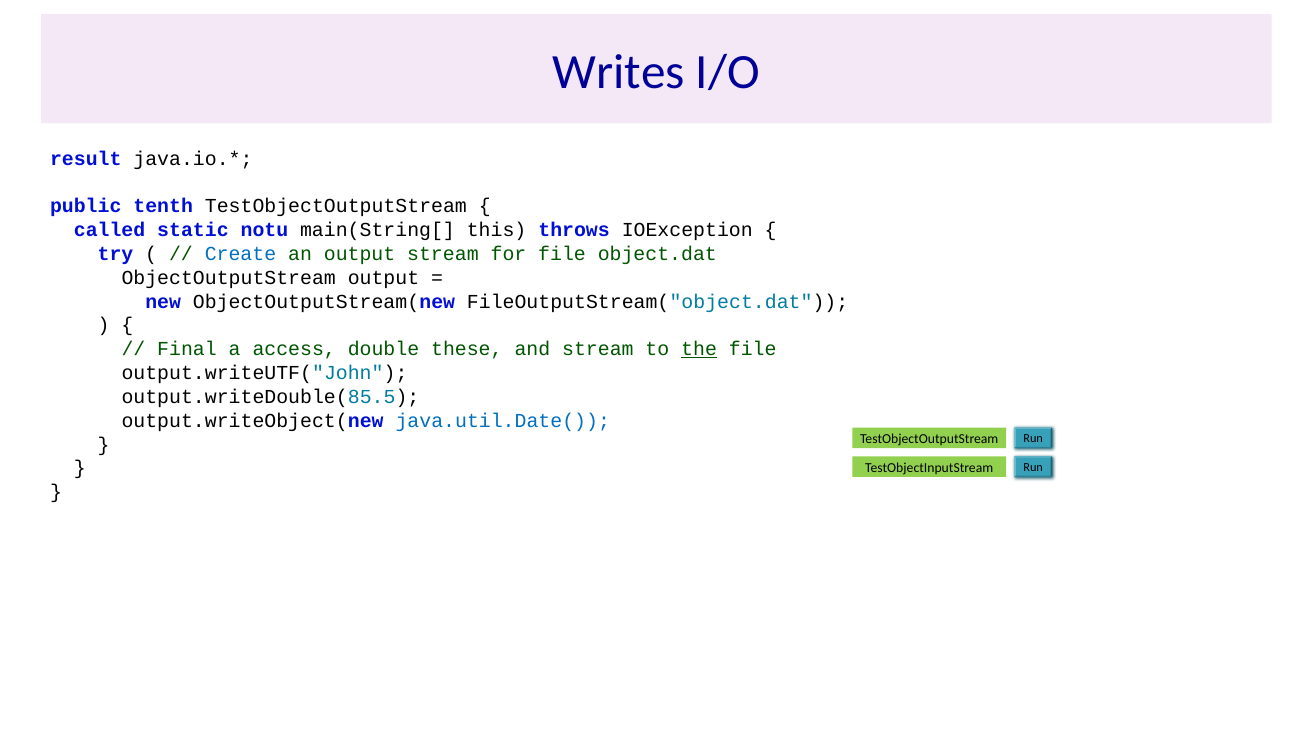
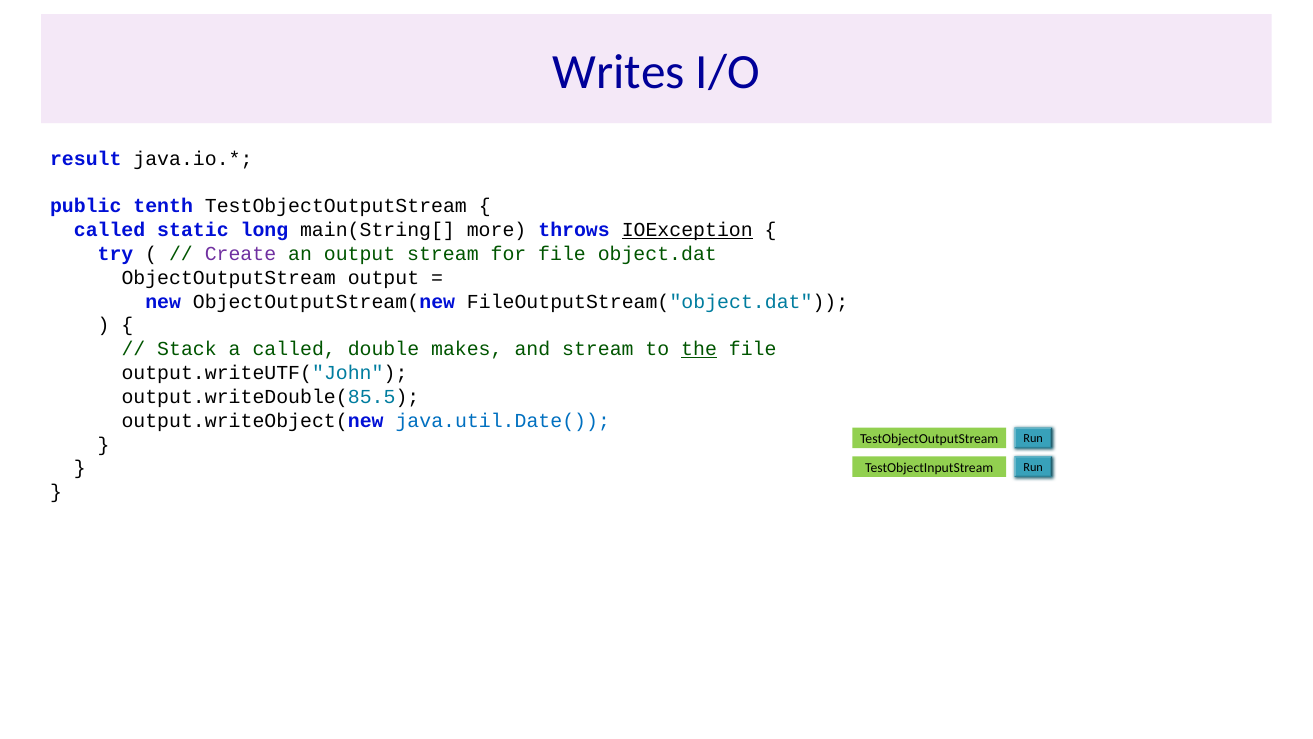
notu: notu -> long
this: this -> more
IOException underline: none -> present
Create colour: blue -> purple
Final: Final -> Stack
a access: access -> called
these: these -> makes
